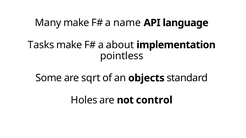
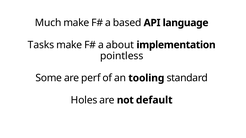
Many: Many -> Much
name: name -> based
sqrt: sqrt -> perf
objects: objects -> tooling
control: control -> default
